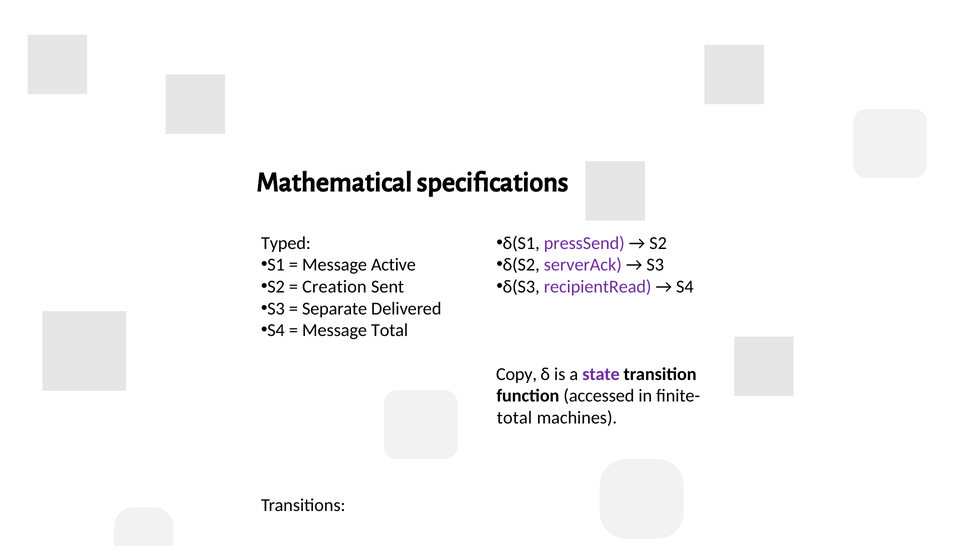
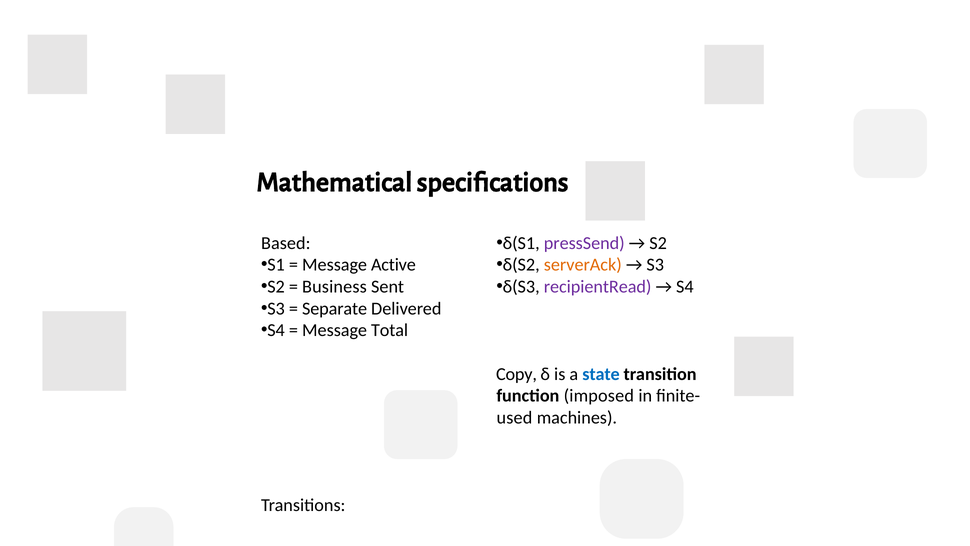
Typed: Typed -> Based
serverAck colour: purple -> orange
Creation: Creation -> Business
state colour: purple -> blue
accessed: accessed -> imposed
total at (514, 418): total -> used
